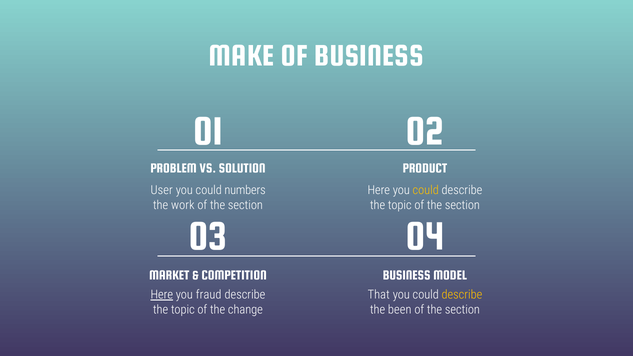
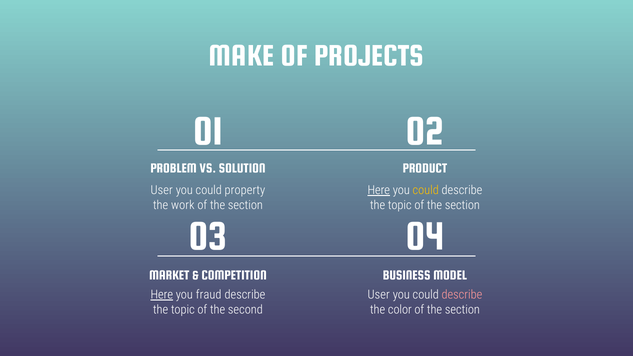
OF BUSINESS: BUSINESS -> PROJECTS
numbers: numbers -> property
Here at (379, 190) underline: none -> present
That at (379, 295): That -> User
describe at (462, 295) colour: yellow -> pink
change: change -> second
been: been -> color
